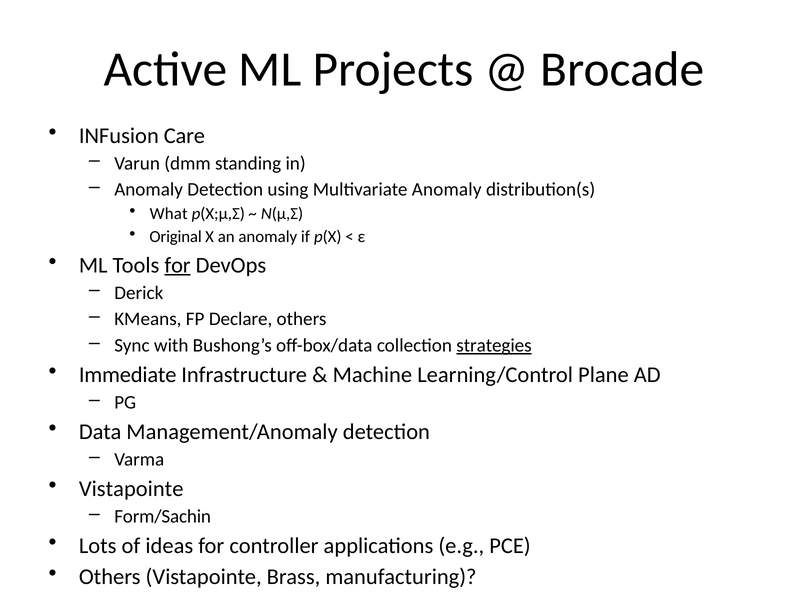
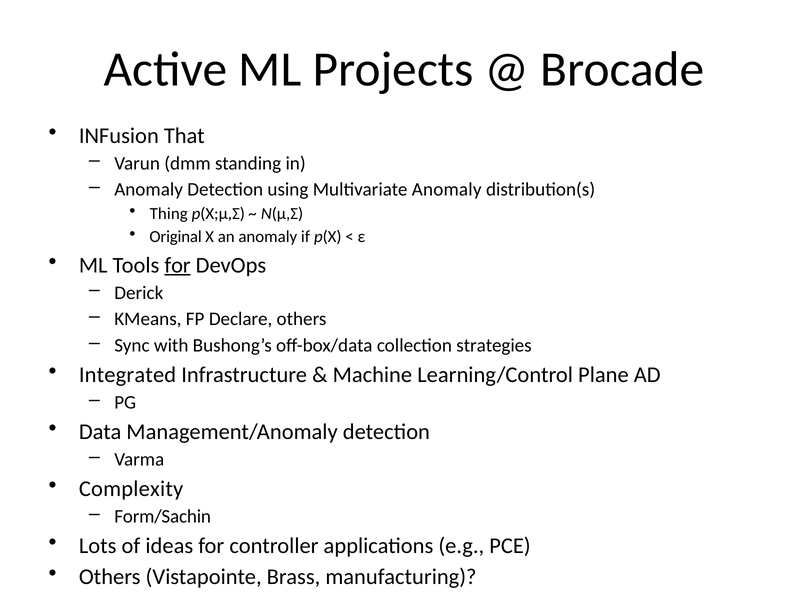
Care: Care -> That
What: What -> Thing
strategies underline: present -> none
Immediate: Immediate -> Integrated
Vistapointe at (131, 489): Vistapointe -> Complexity
